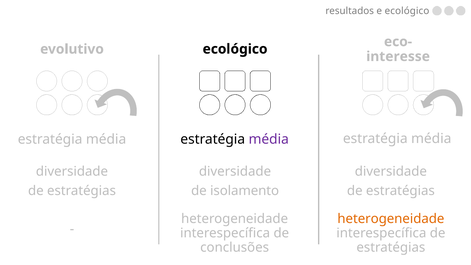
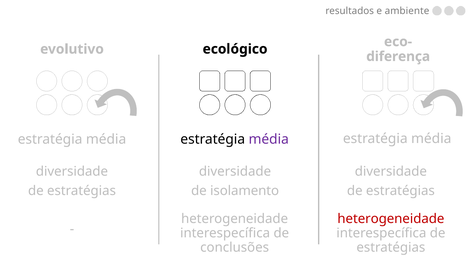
e ecológico: ecológico -> ambiente
interesse: interesse -> diferença
heterogeneidade at (391, 219) colour: orange -> red
